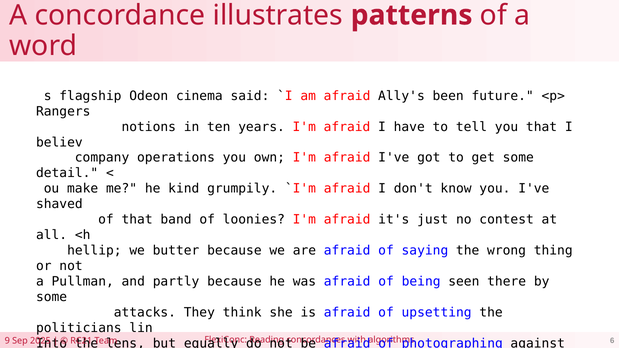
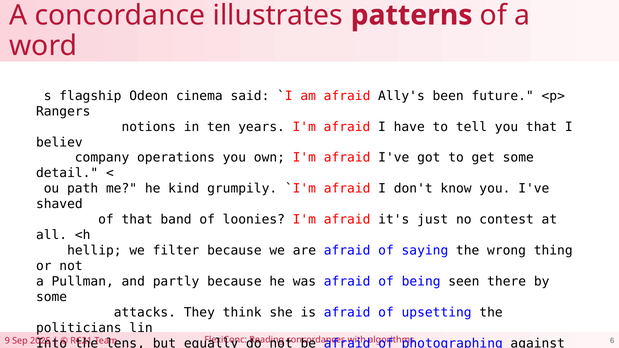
make: make -> path
butter: butter -> filter
